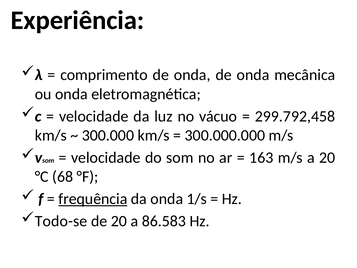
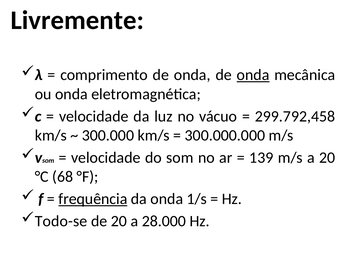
Experiência: Experiência -> Livremente
onda at (253, 75) underline: none -> present
163: 163 -> 139
86.583: 86.583 -> 28.000
